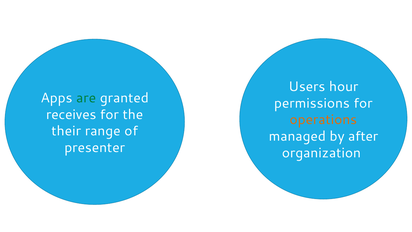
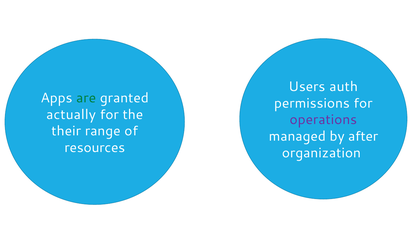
hour: hour -> auth
receives: receives -> actually
operations colour: orange -> purple
presenter: presenter -> resources
